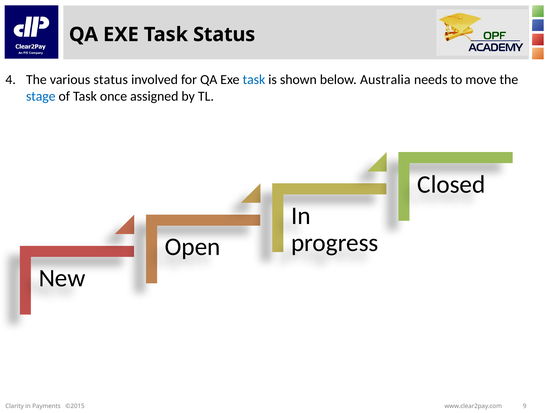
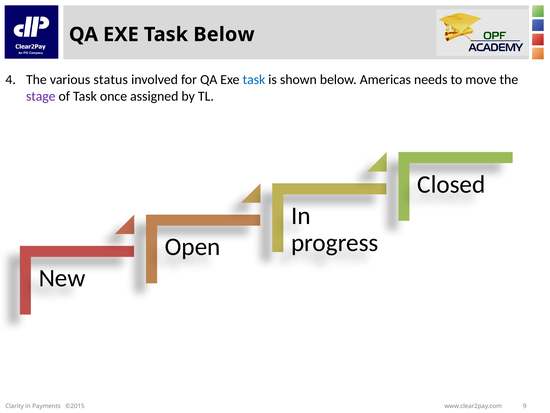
Task Status: Status -> Below
Australia: Australia -> Americas
stage colour: blue -> purple
